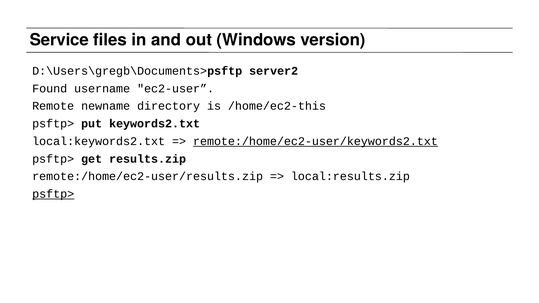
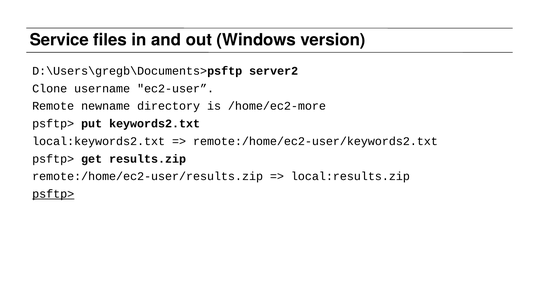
Found: Found -> Clone
/home/ec2-this: /home/ec2-this -> /home/ec2-more
remote:/home/ec2-user/keywords2.txt underline: present -> none
